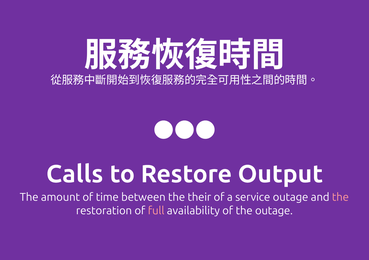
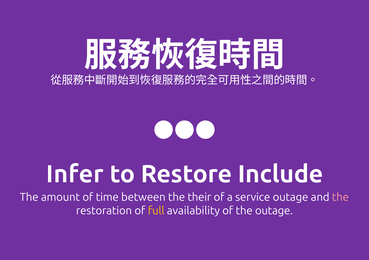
Calls: Calls -> Infer
Output: Output -> Include
full colour: pink -> yellow
